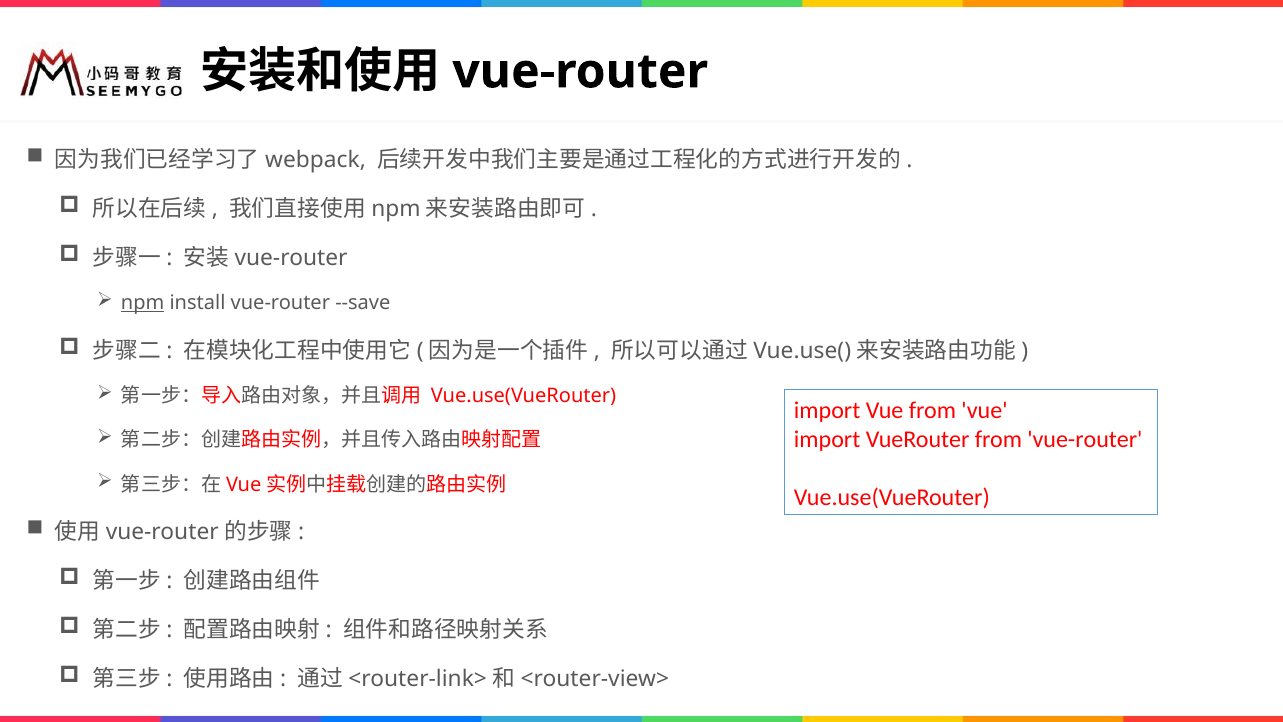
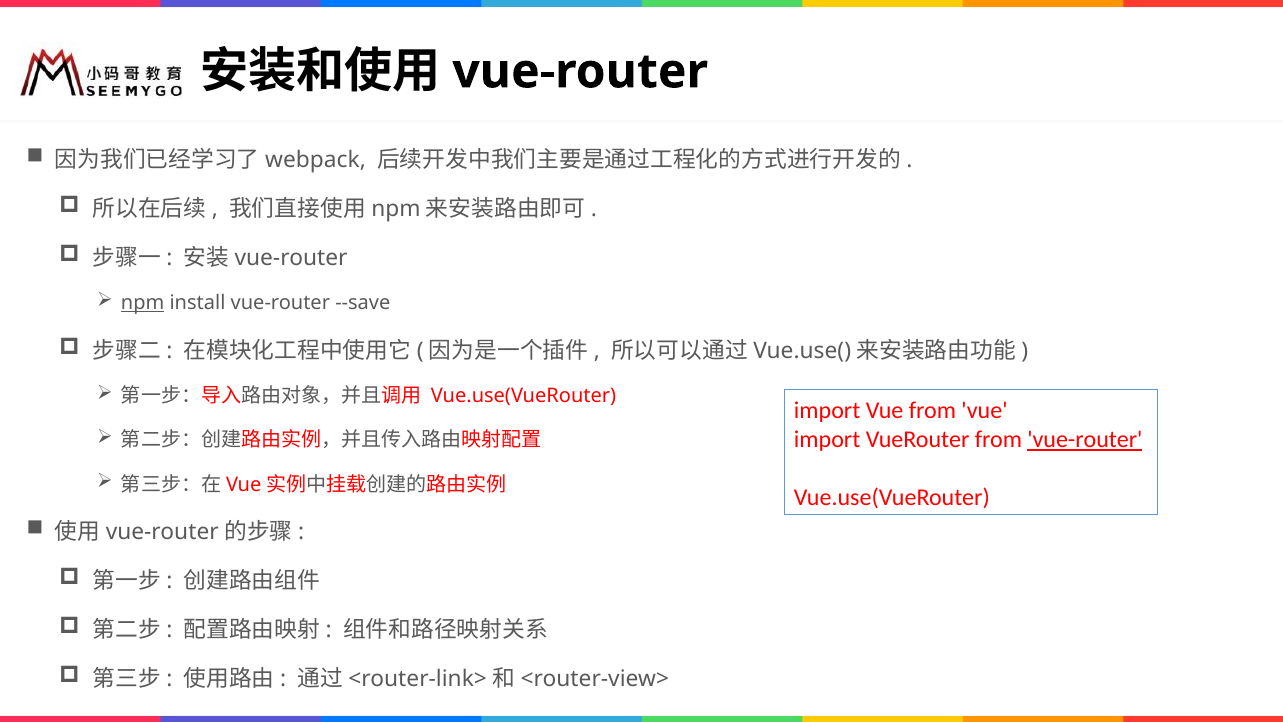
vue-router at (1085, 440) underline: none -> present
